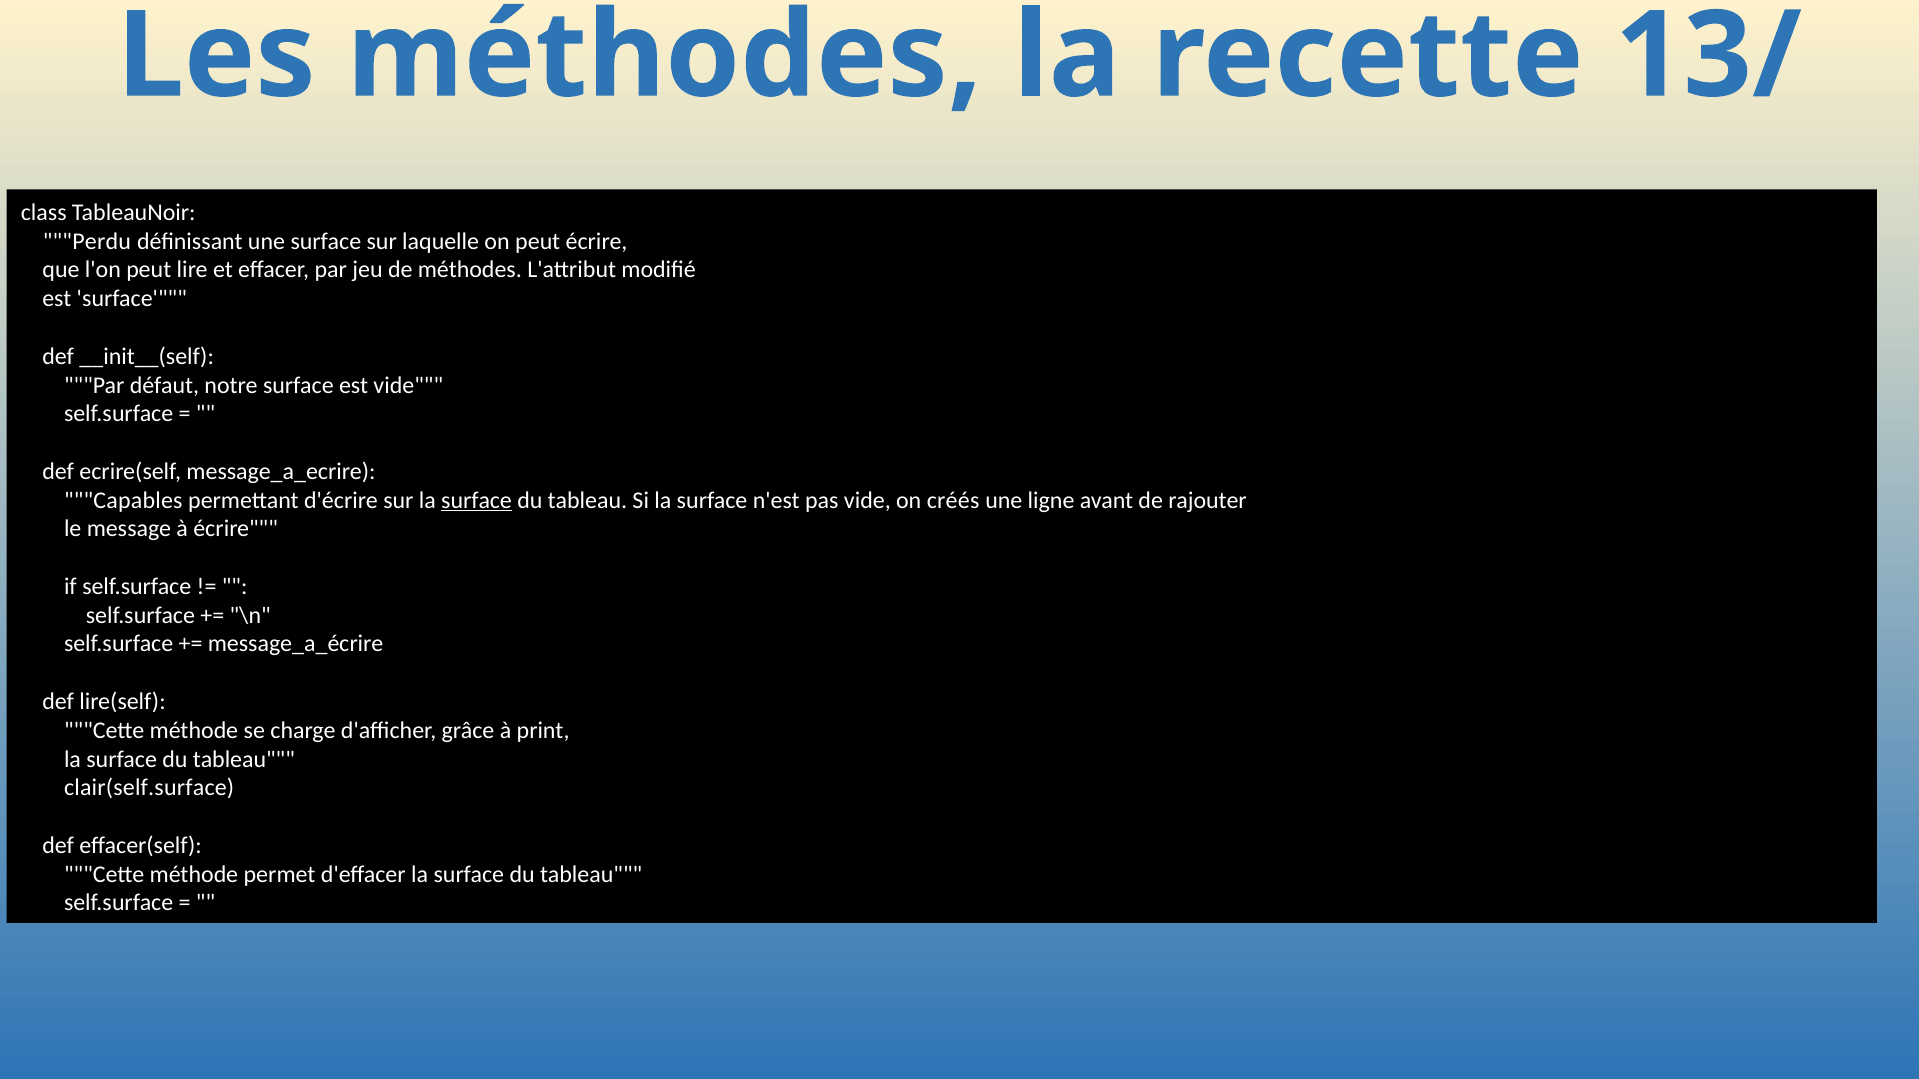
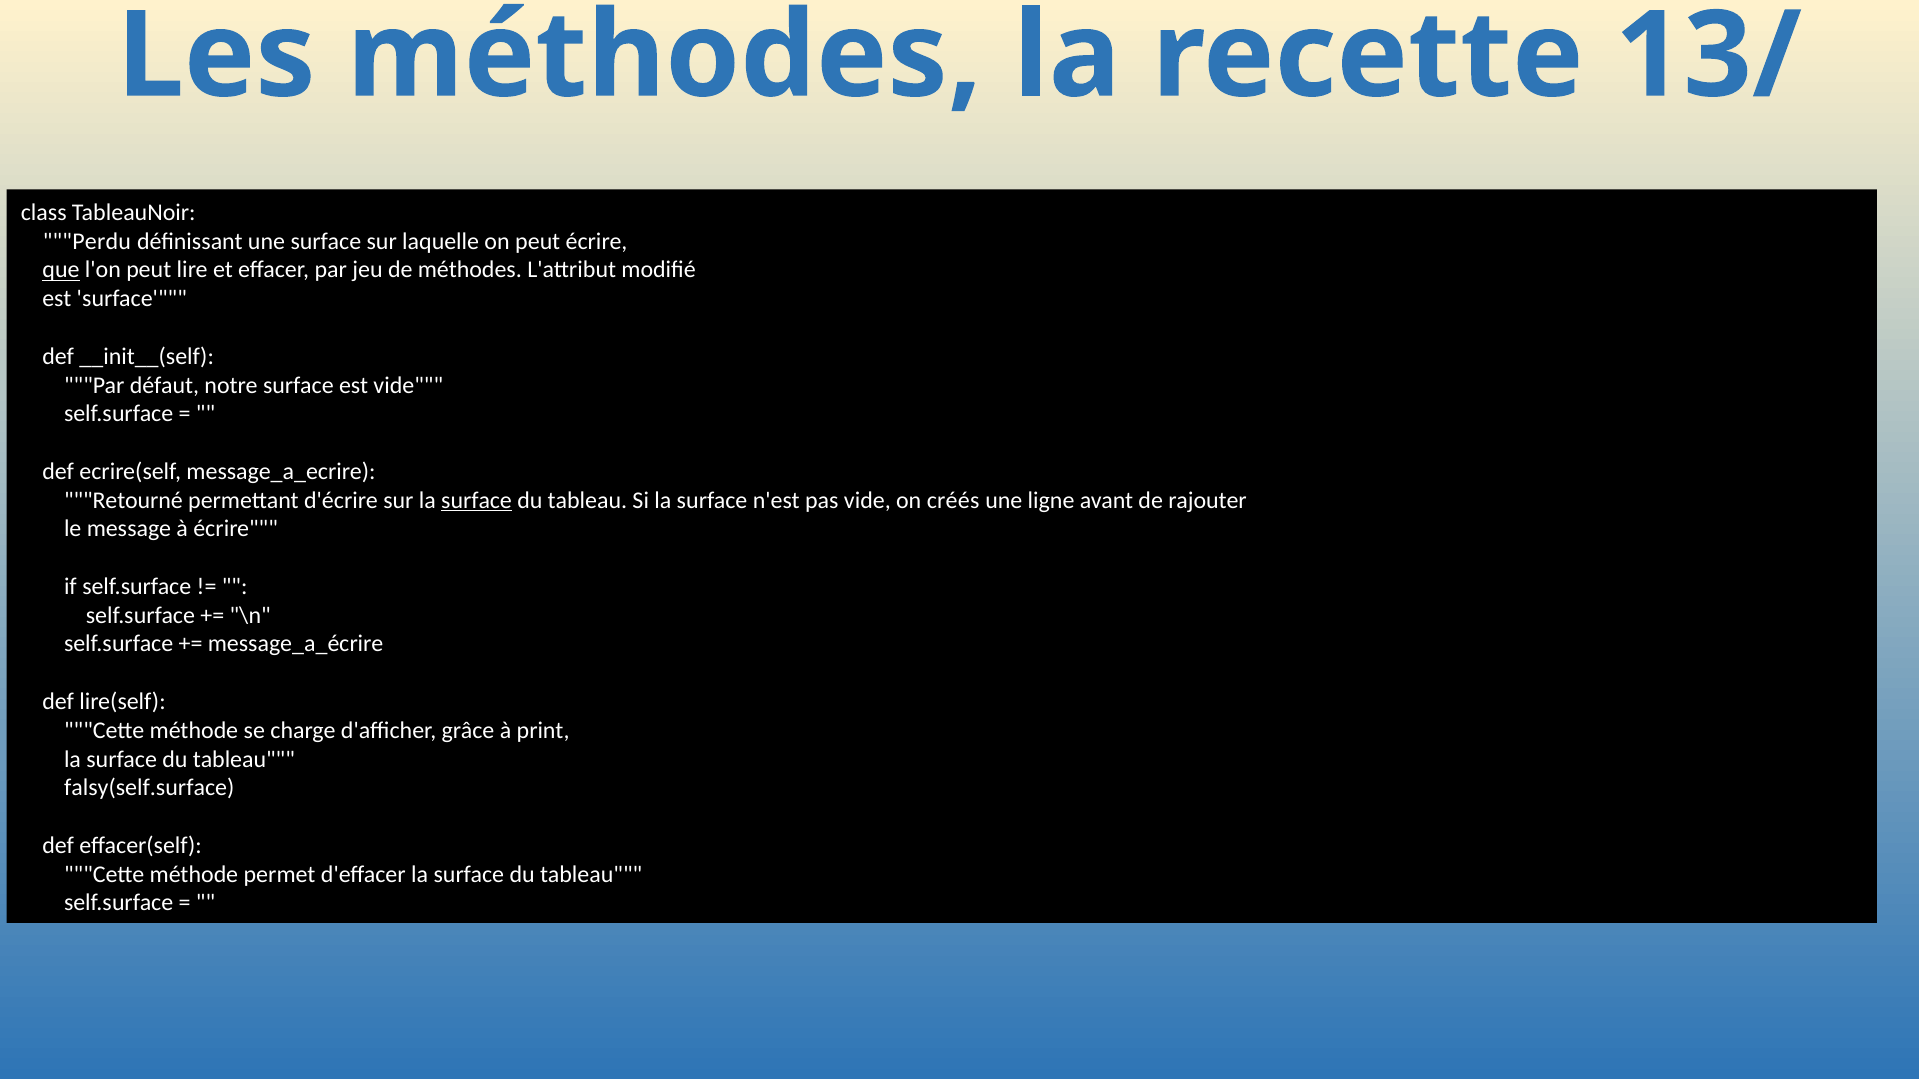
que underline: none -> present
Capables: Capables -> Retourné
clair(self.surface: clair(self.surface -> falsy(self.surface
